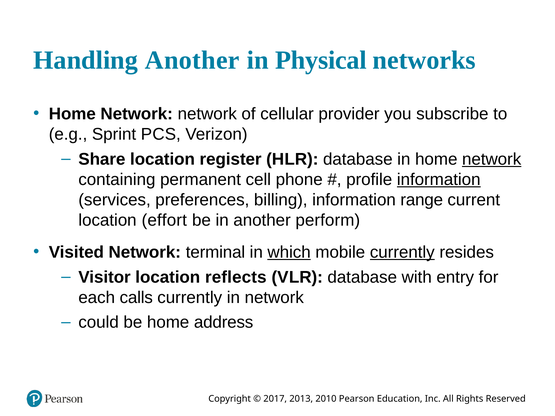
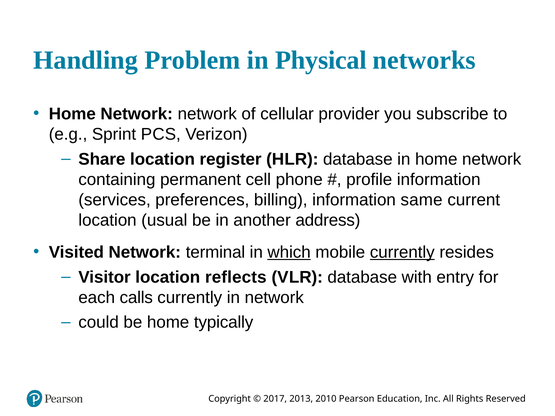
Handling Another: Another -> Problem
network at (492, 159) underline: present -> none
information at (439, 180) underline: present -> none
range: range -> same
effort: effort -> usual
perform: perform -> address
address: address -> typically
